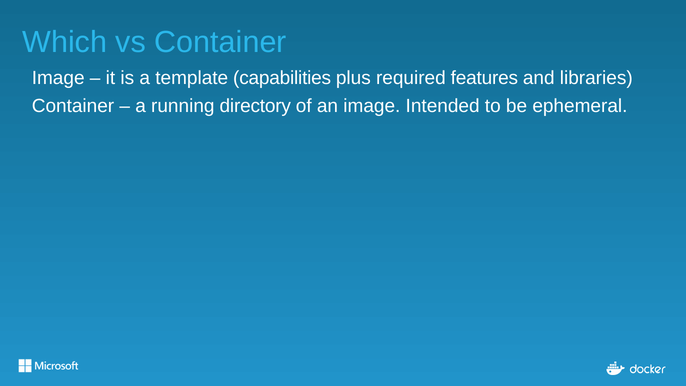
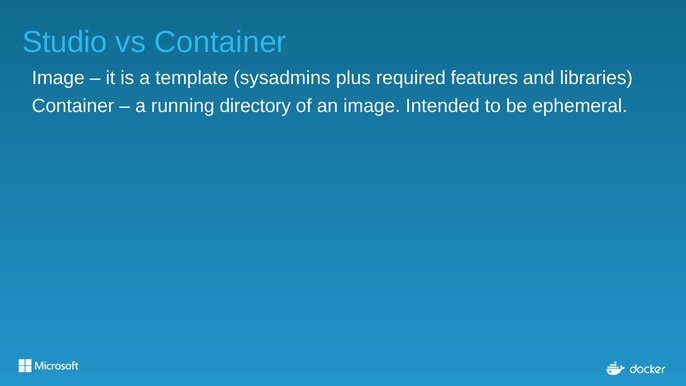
Which: Which -> Studio
capabilities: capabilities -> sysadmins
